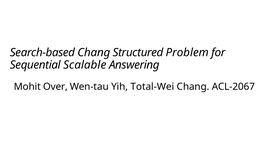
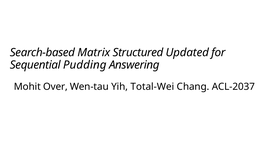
Search-based Chang: Chang -> Matrix
Problem: Problem -> Updated
Scalable: Scalable -> Pudding
ACL-2067: ACL-2067 -> ACL-2037
